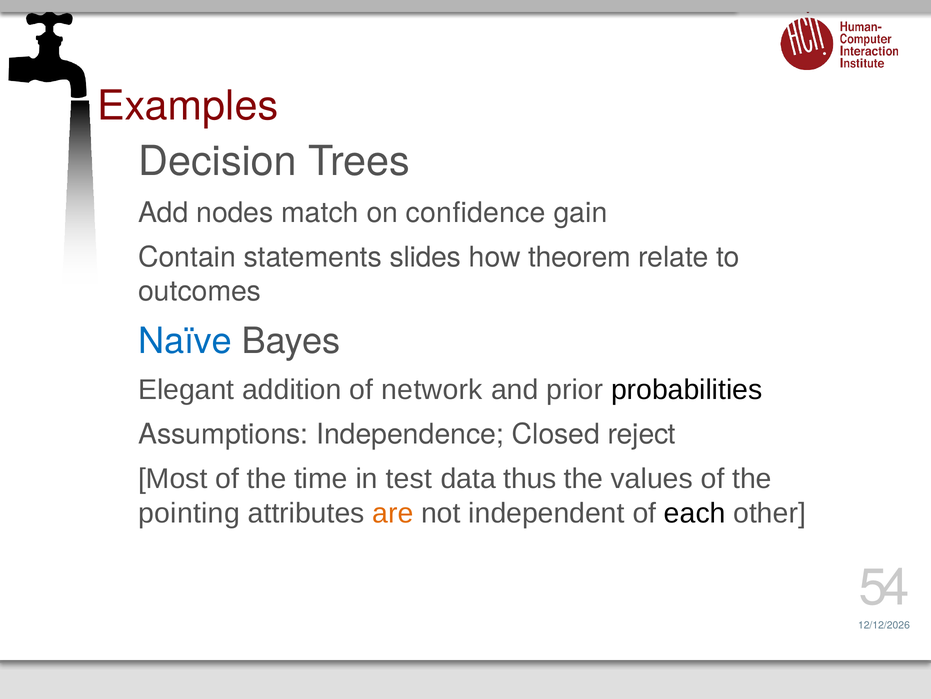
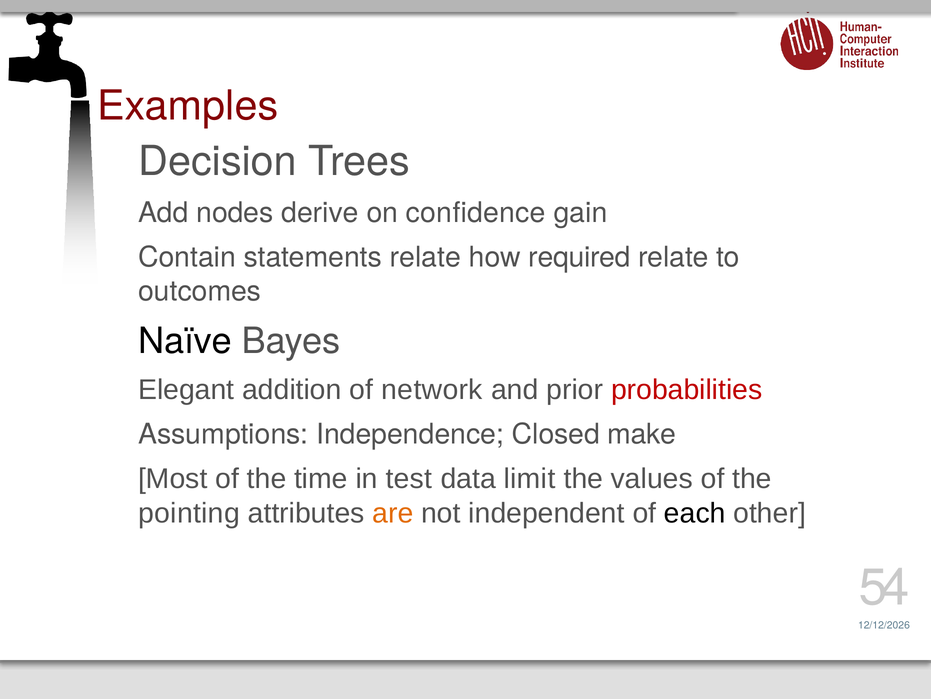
match: match -> derive
statements slides: slides -> relate
theorem: theorem -> required
Naïve colour: blue -> black
probabilities colour: black -> red
reject: reject -> make
thus: thus -> limit
